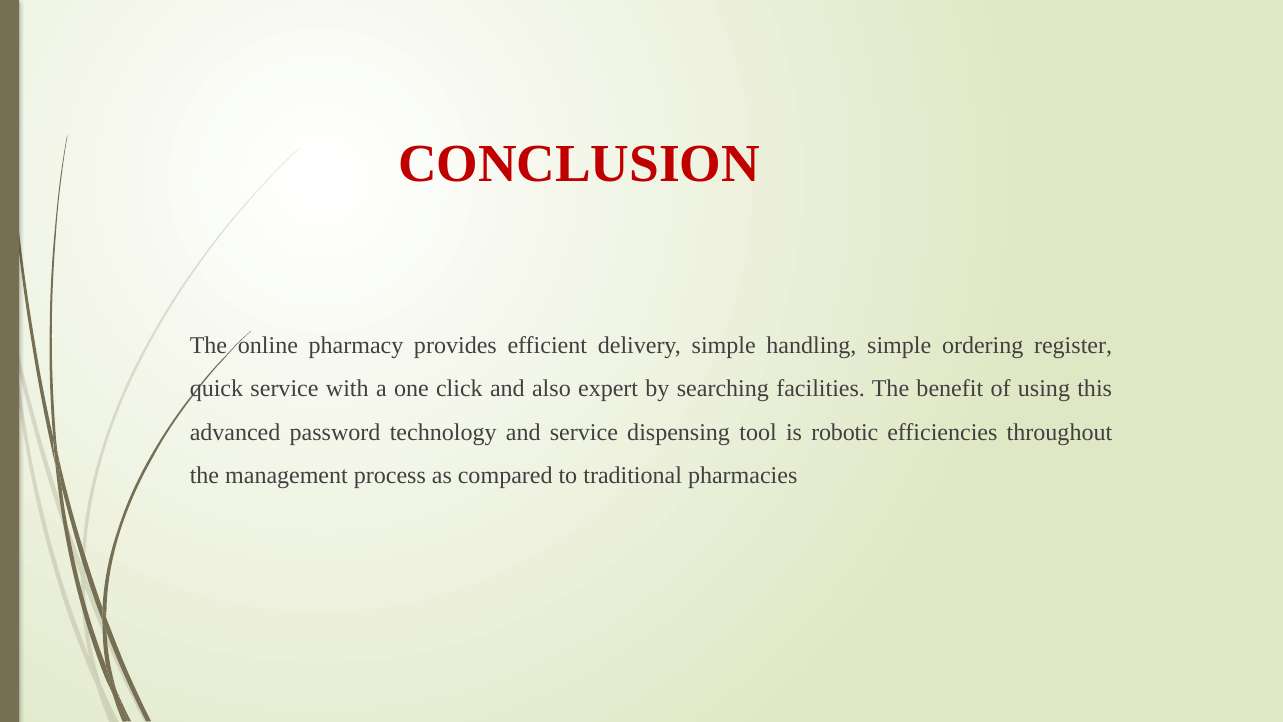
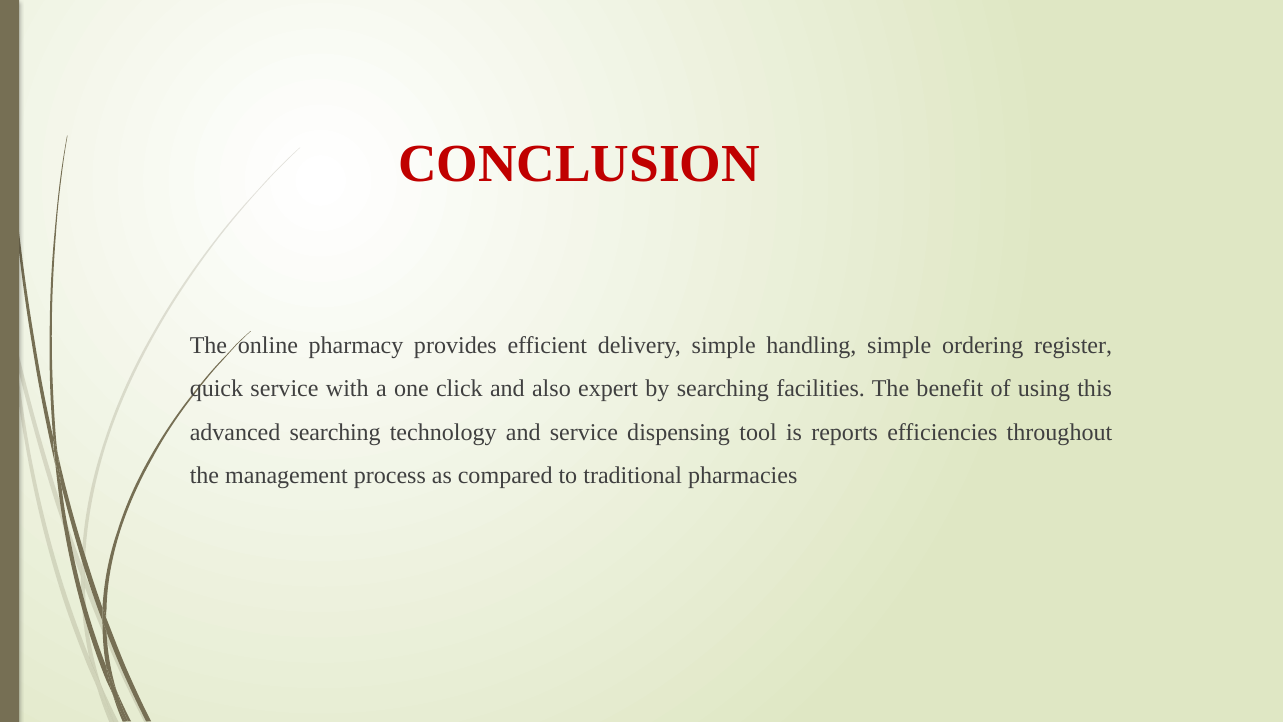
advanced password: password -> searching
robotic: robotic -> reports
